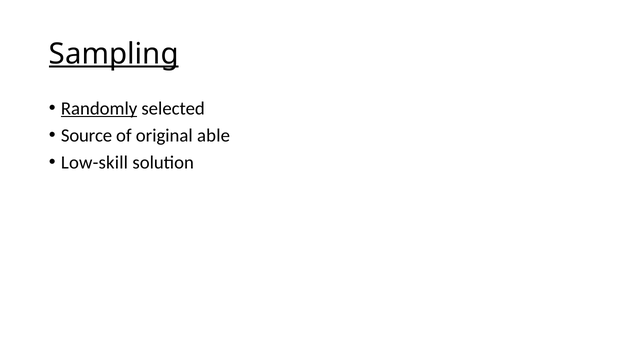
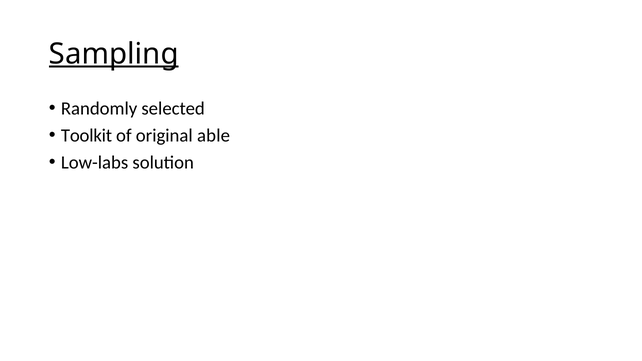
Randomly underline: present -> none
Source: Source -> Toolkit
Low-skill: Low-skill -> Low-labs
